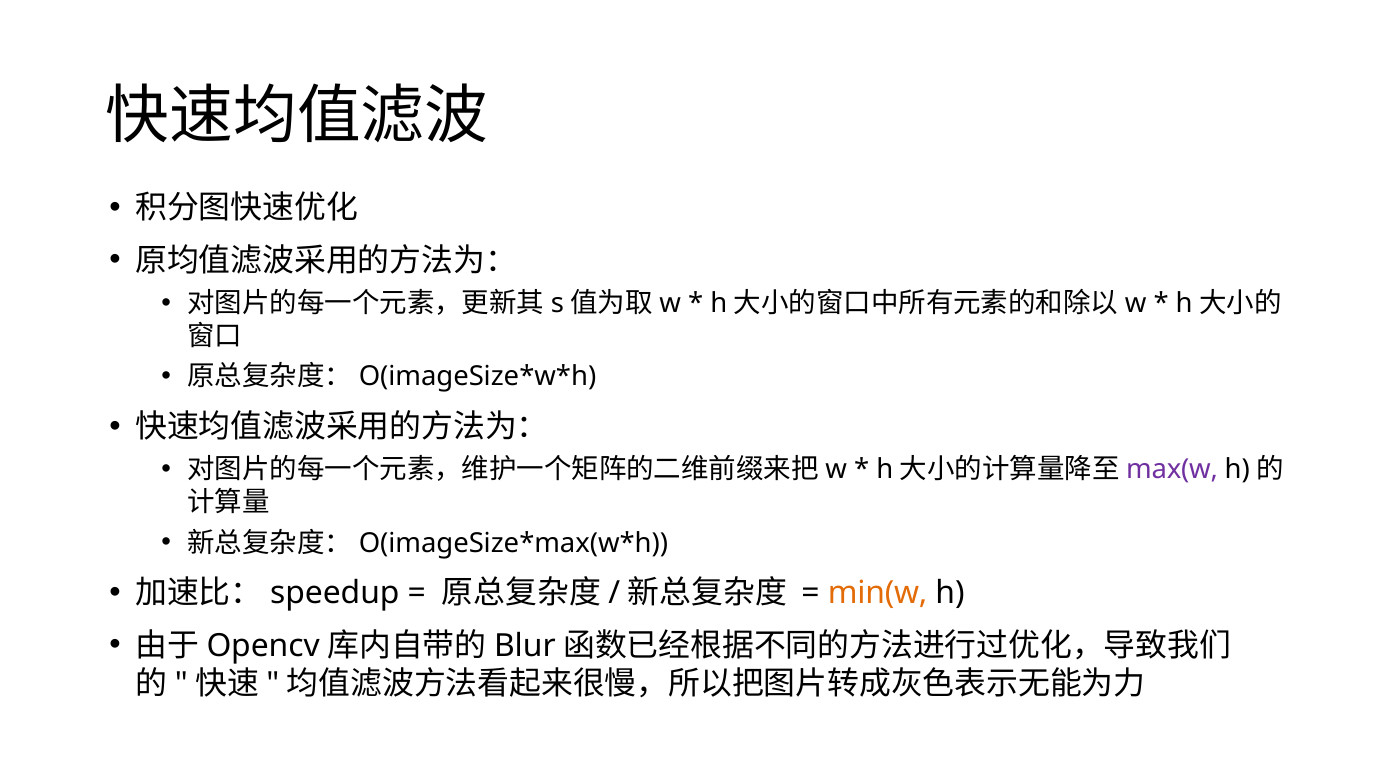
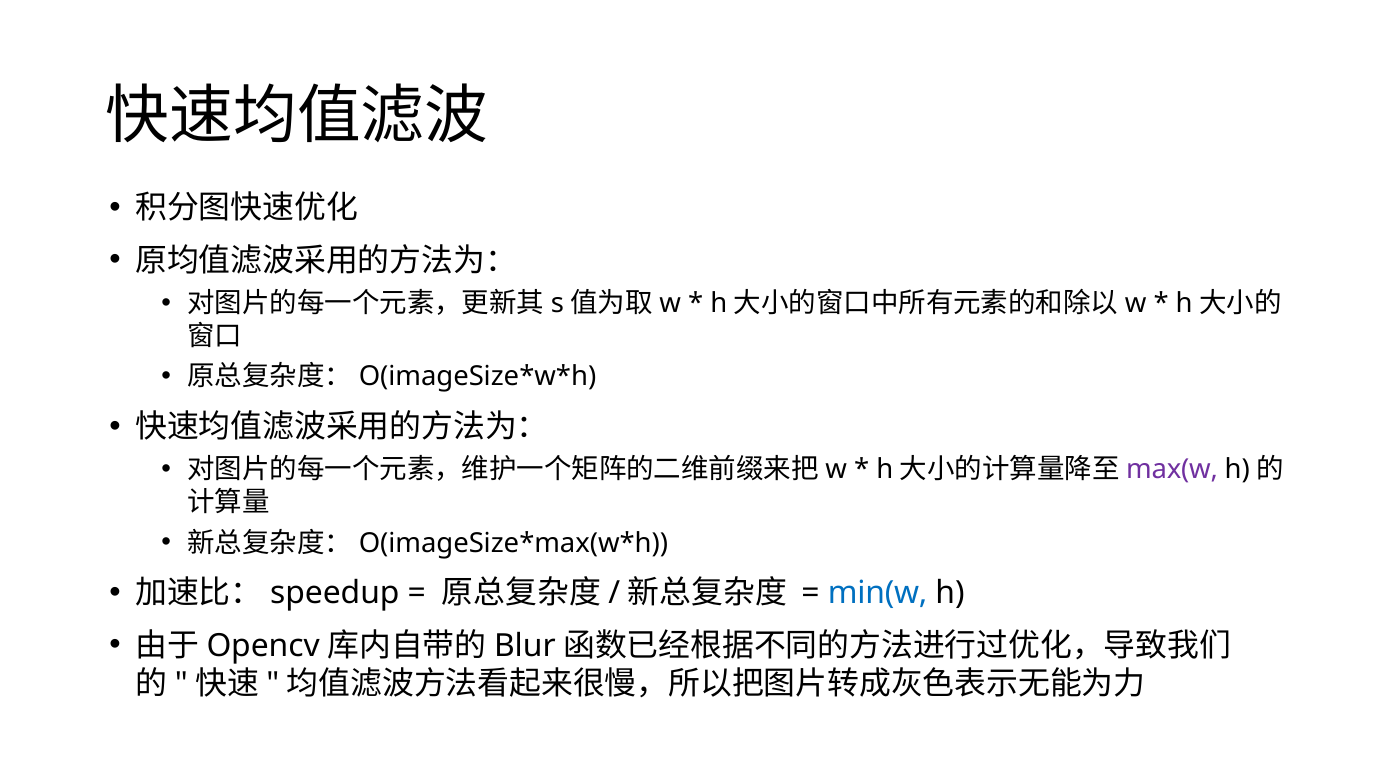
min(w colour: orange -> blue
